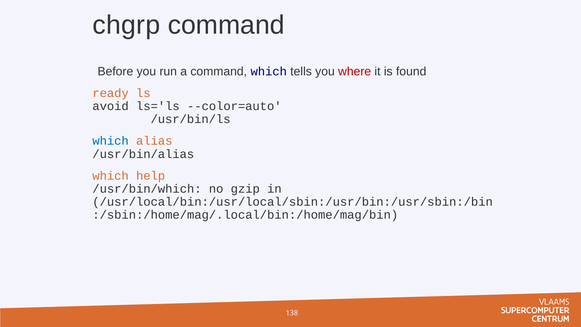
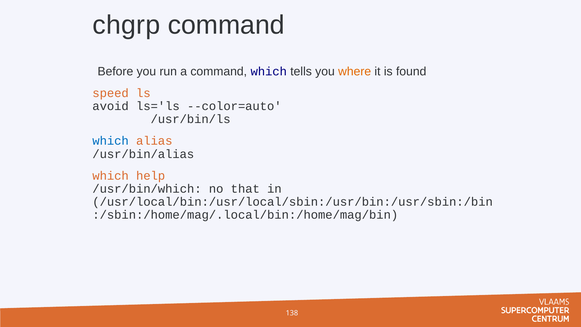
where colour: red -> orange
ready: ready -> speed
gzip: gzip -> that
